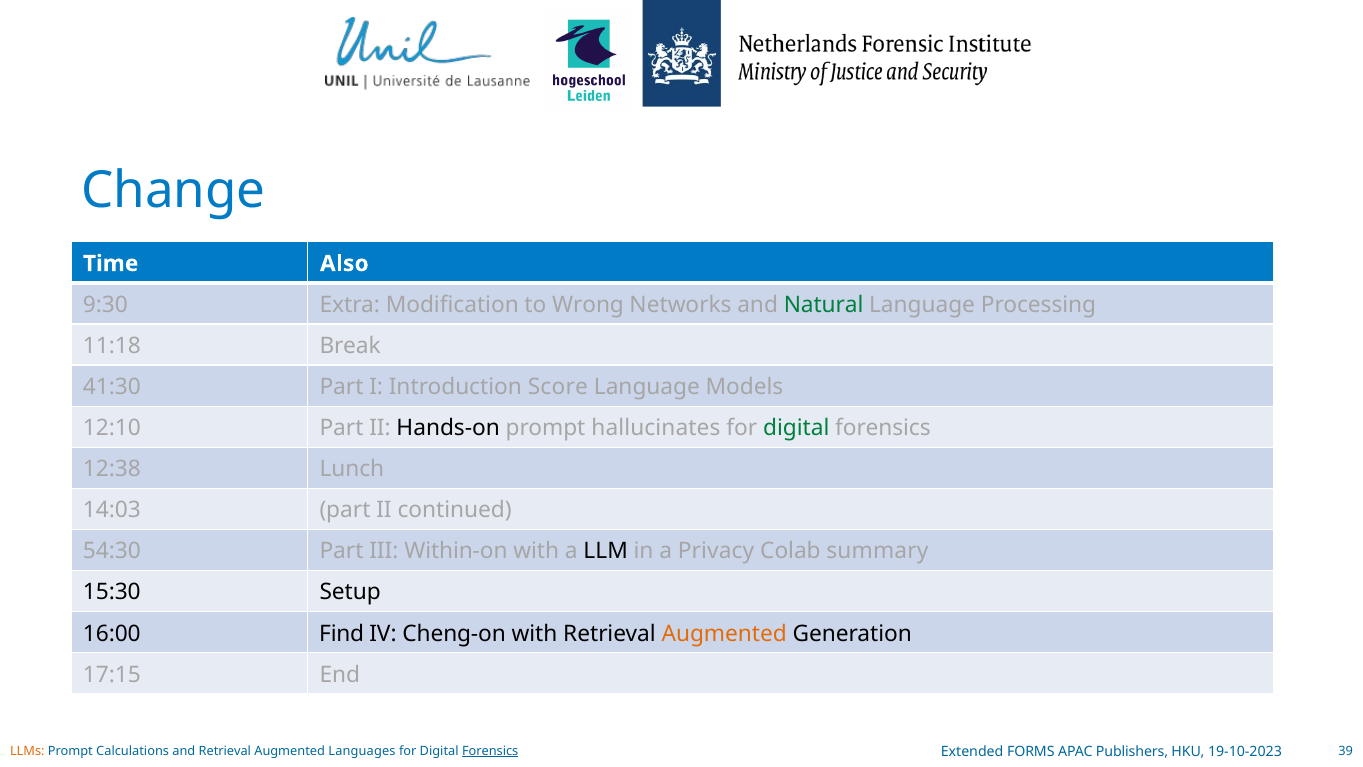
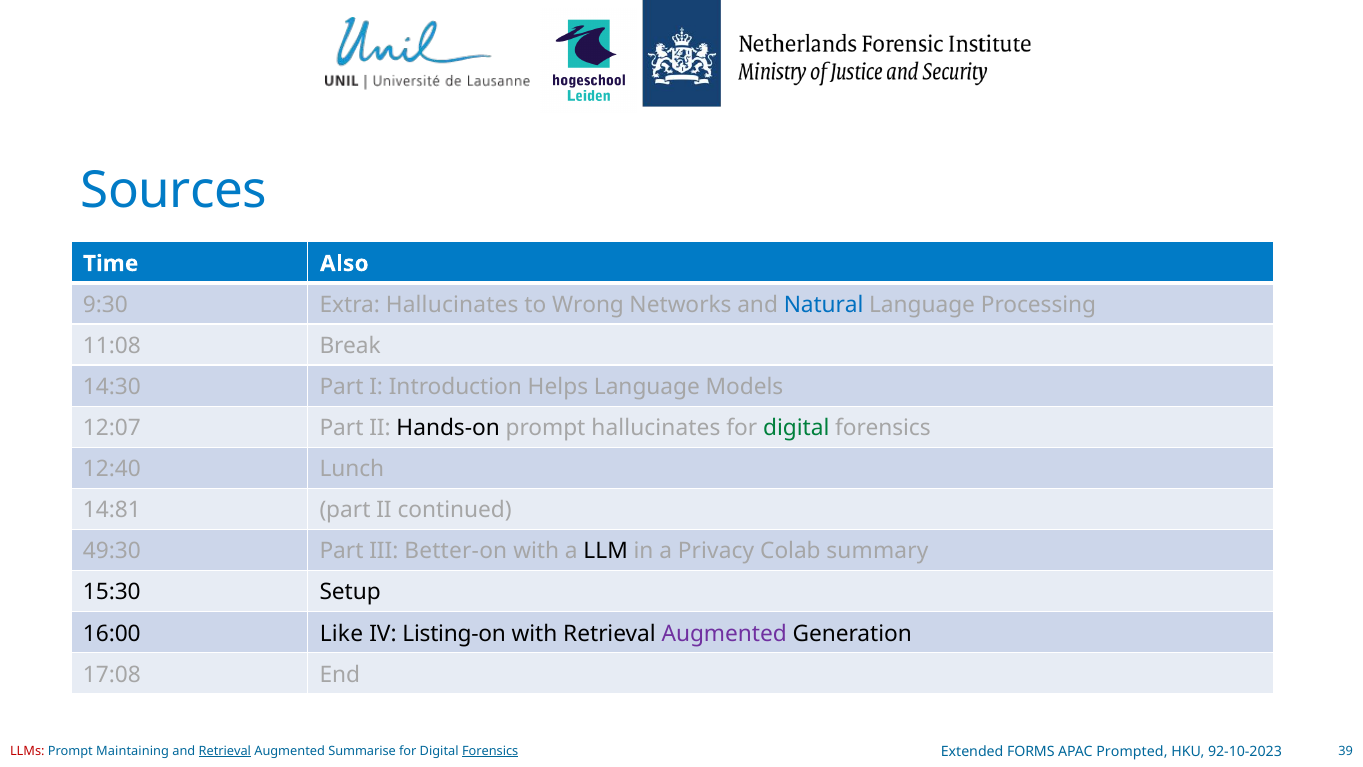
Change: Change -> Sources
Extra Modification: Modification -> Hallucinates
Natural colour: green -> blue
11:18: 11:18 -> 11:08
41:30: 41:30 -> 14:30
Score: Score -> Helps
12:10: 12:10 -> 12:07
12:38: 12:38 -> 12:40
14:03: 14:03 -> 14:81
54:30: 54:30 -> 49:30
Within-on: Within-on -> Better-on
Find: Find -> Like
Cheng-on: Cheng-on -> Listing-on
Augmented at (724, 633) colour: orange -> purple
17:15: 17:15 -> 17:08
LLMs colour: orange -> red
Calculations: Calculations -> Maintaining
Retrieval at (225, 751) underline: none -> present
Languages: Languages -> Summarise
Publishers: Publishers -> Prompted
19-10-2023: 19-10-2023 -> 92-10-2023
